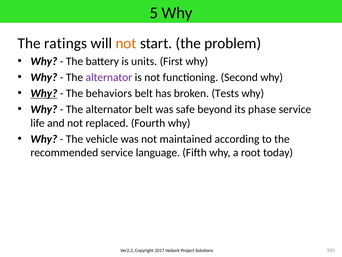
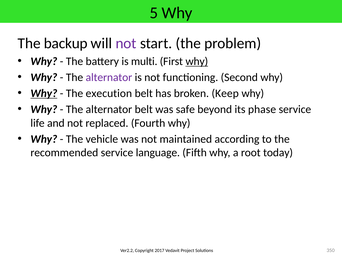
ratings: ratings -> backup
not at (126, 43) colour: orange -> purple
units: units -> multi
why at (197, 61) underline: none -> present
behaviors: behaviors -> execution
Tests: Tests -> Keep
